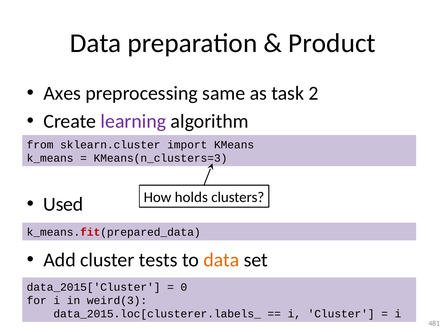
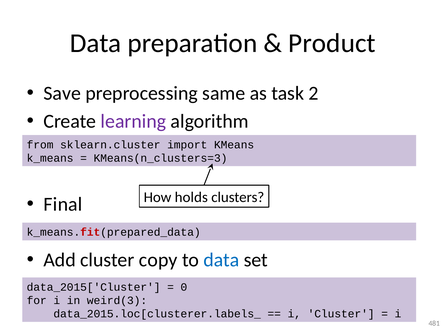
Axes: Axes -> Save
Used: Used -> Final
tests: tests -> copy
data at (221, 260) colour: orange -> blue
